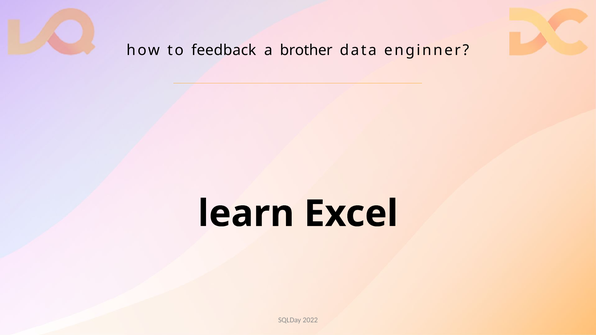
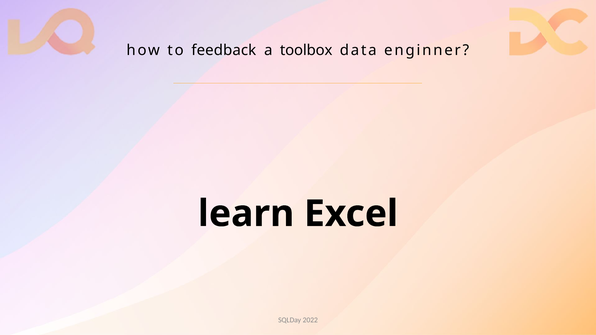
brother: brother -> toolbox
